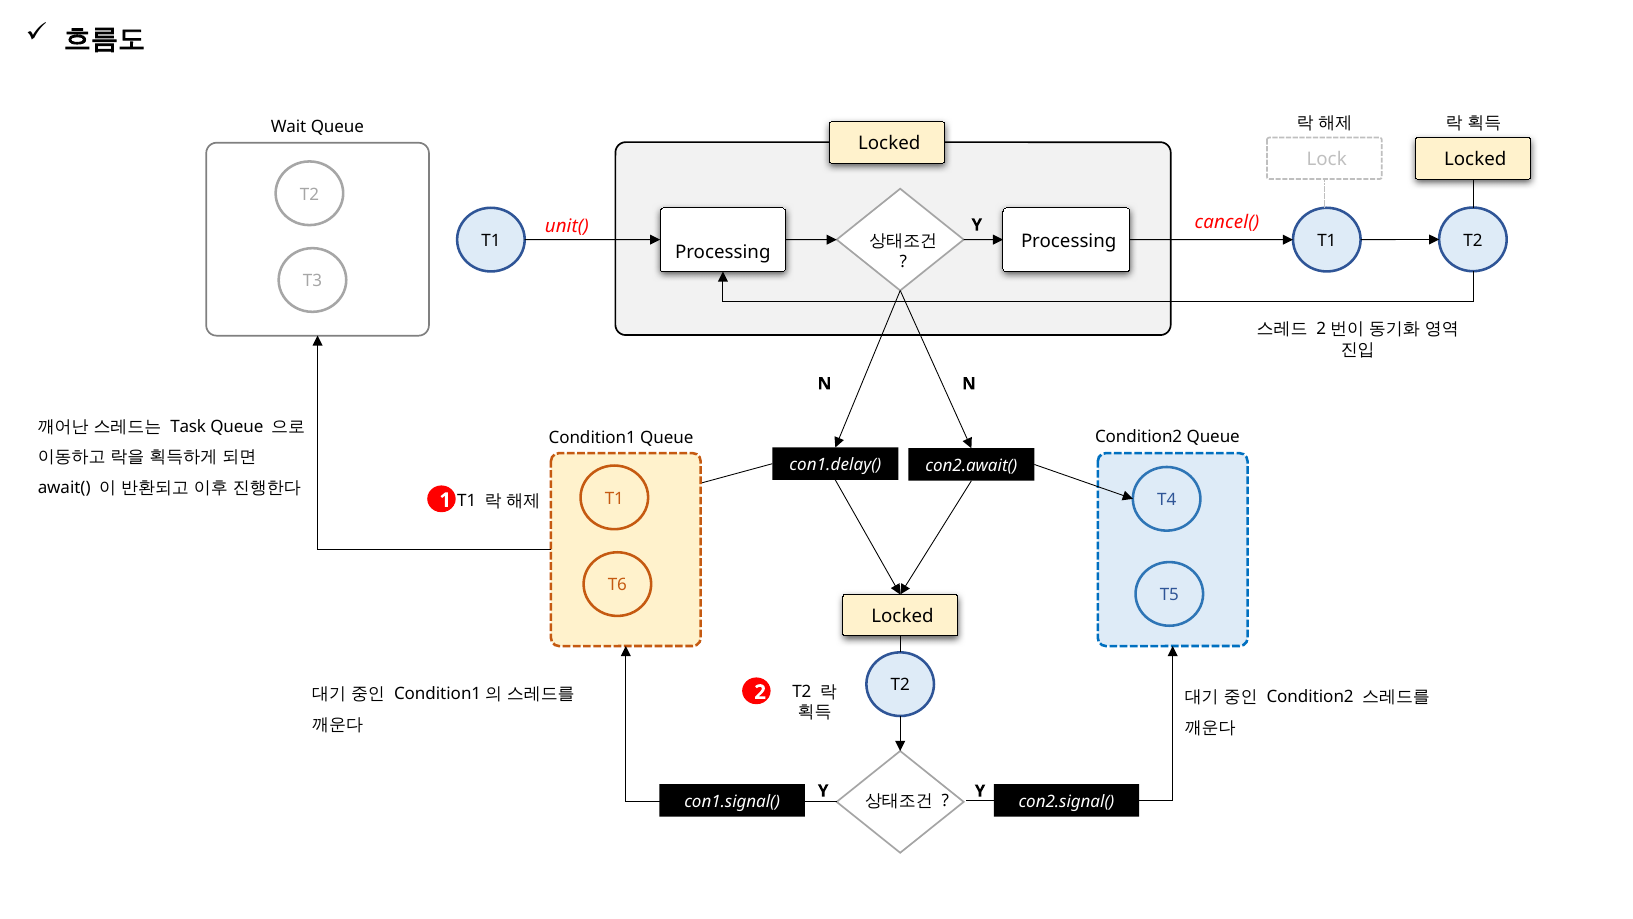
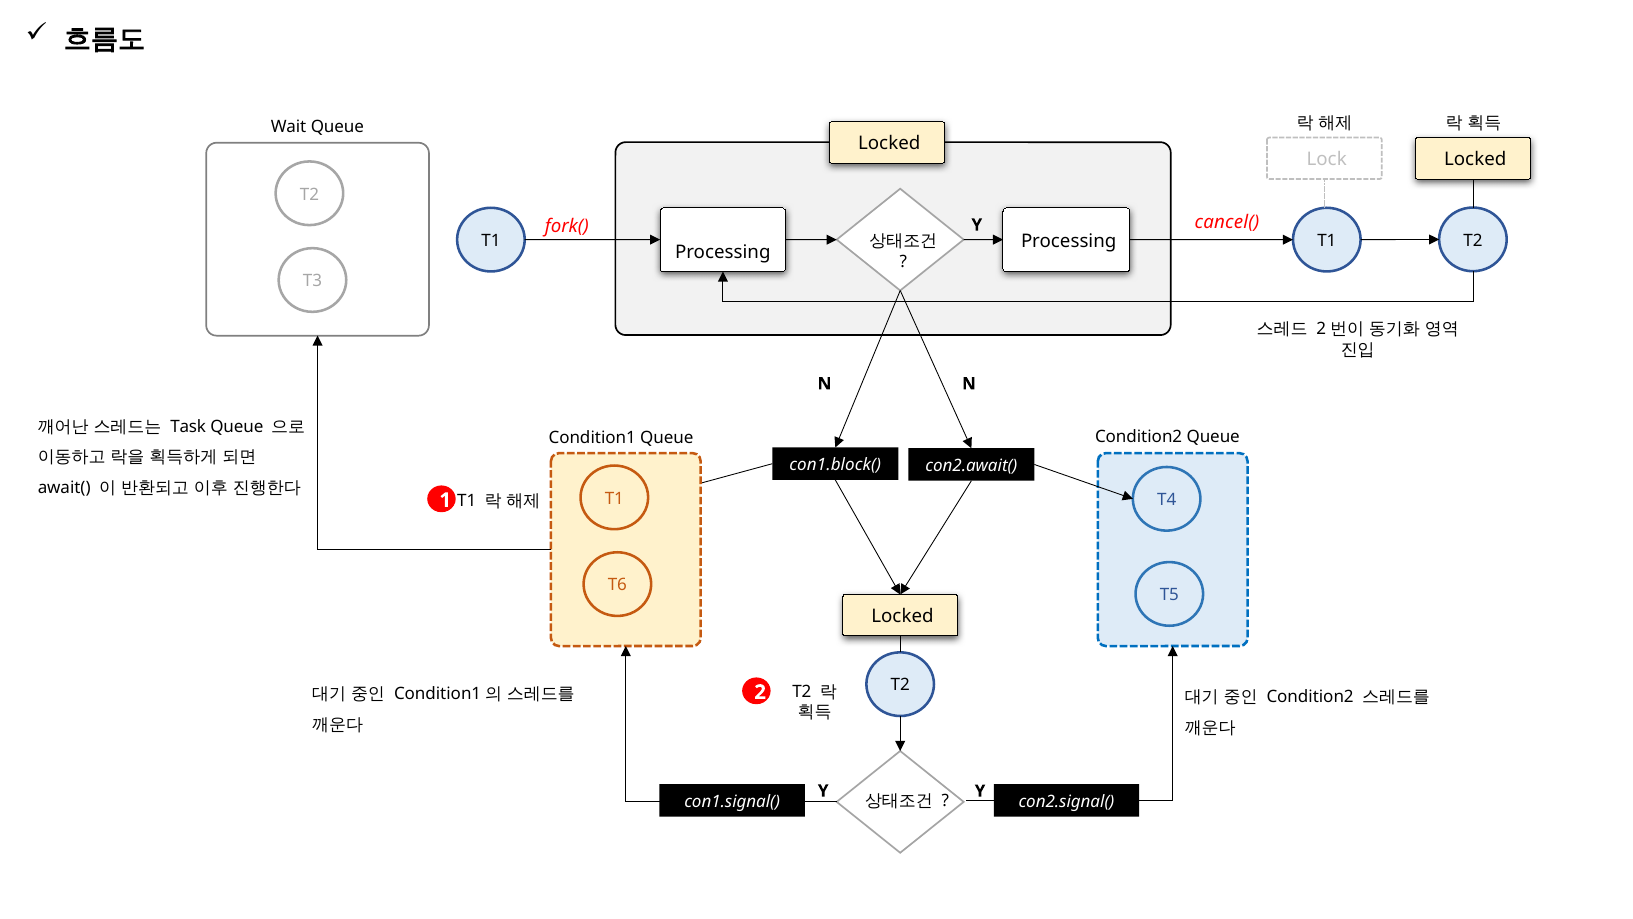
unit(: unit( -> fork(
con1.delay(: con1.delay( -> con1.block(
